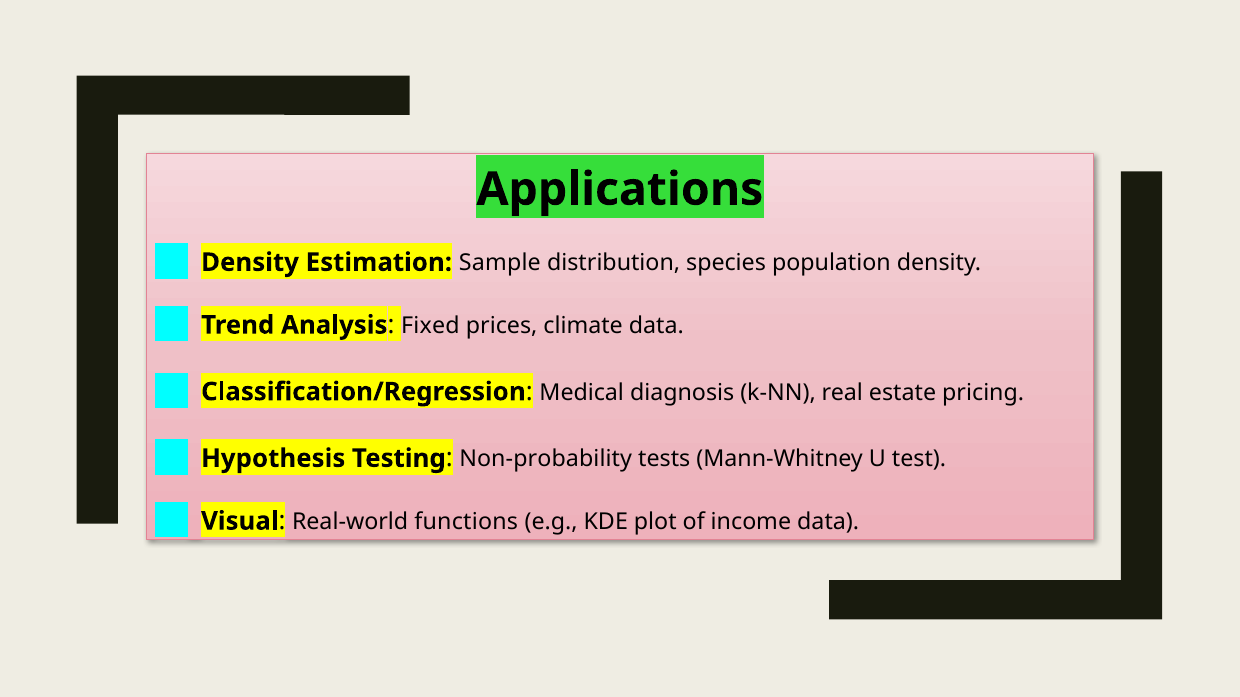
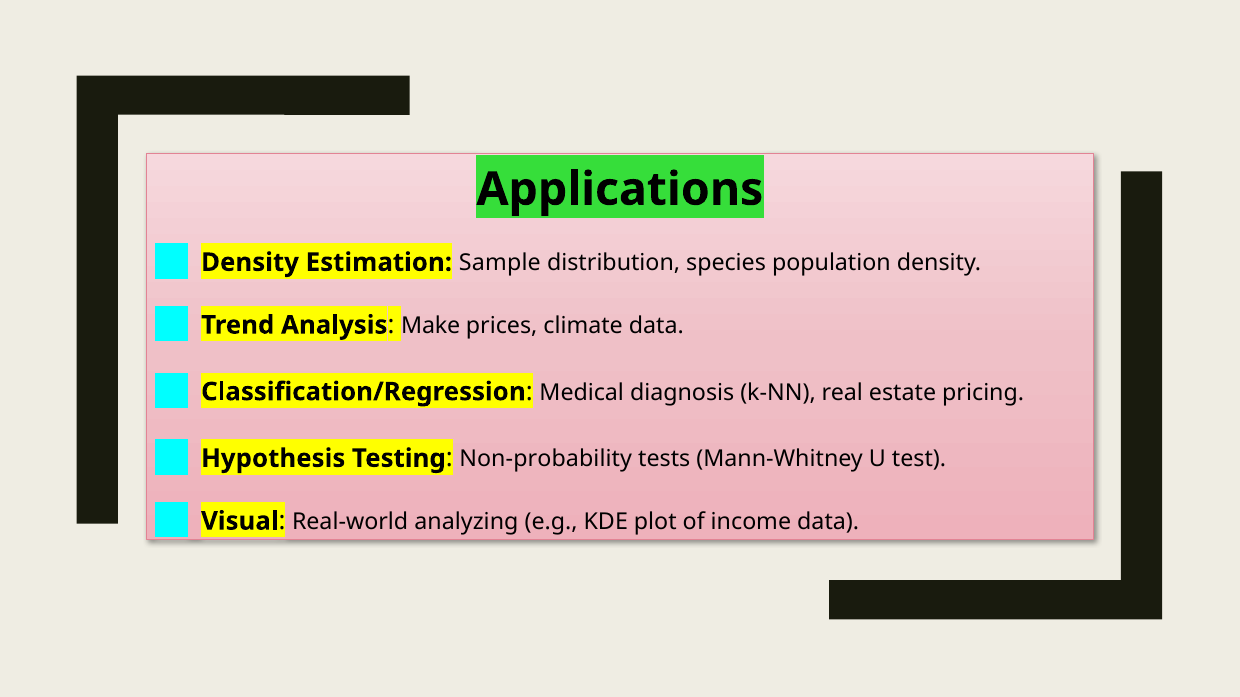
Fixed: Fixed -> Make
functions: functions -> analyzing
